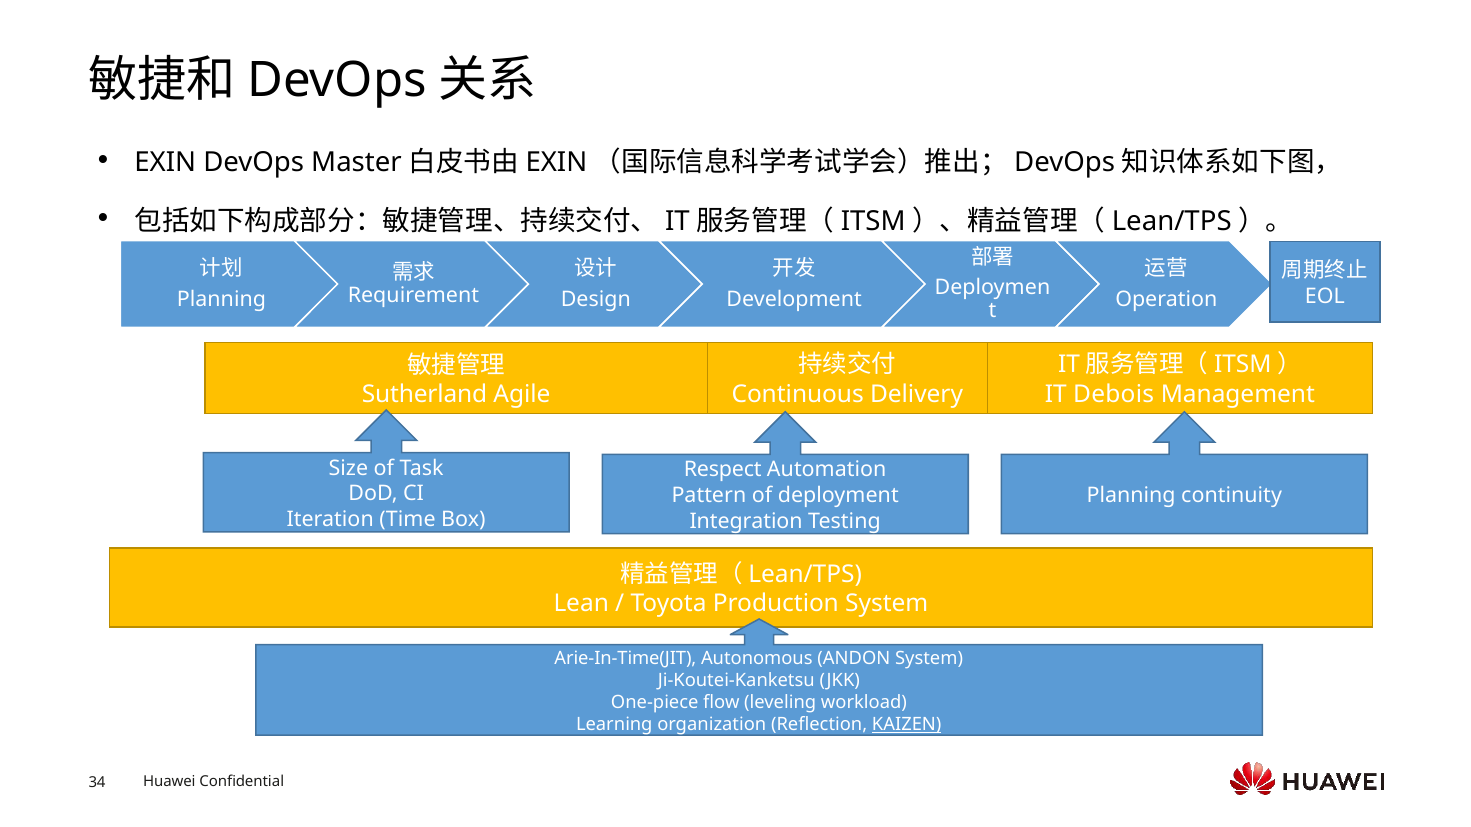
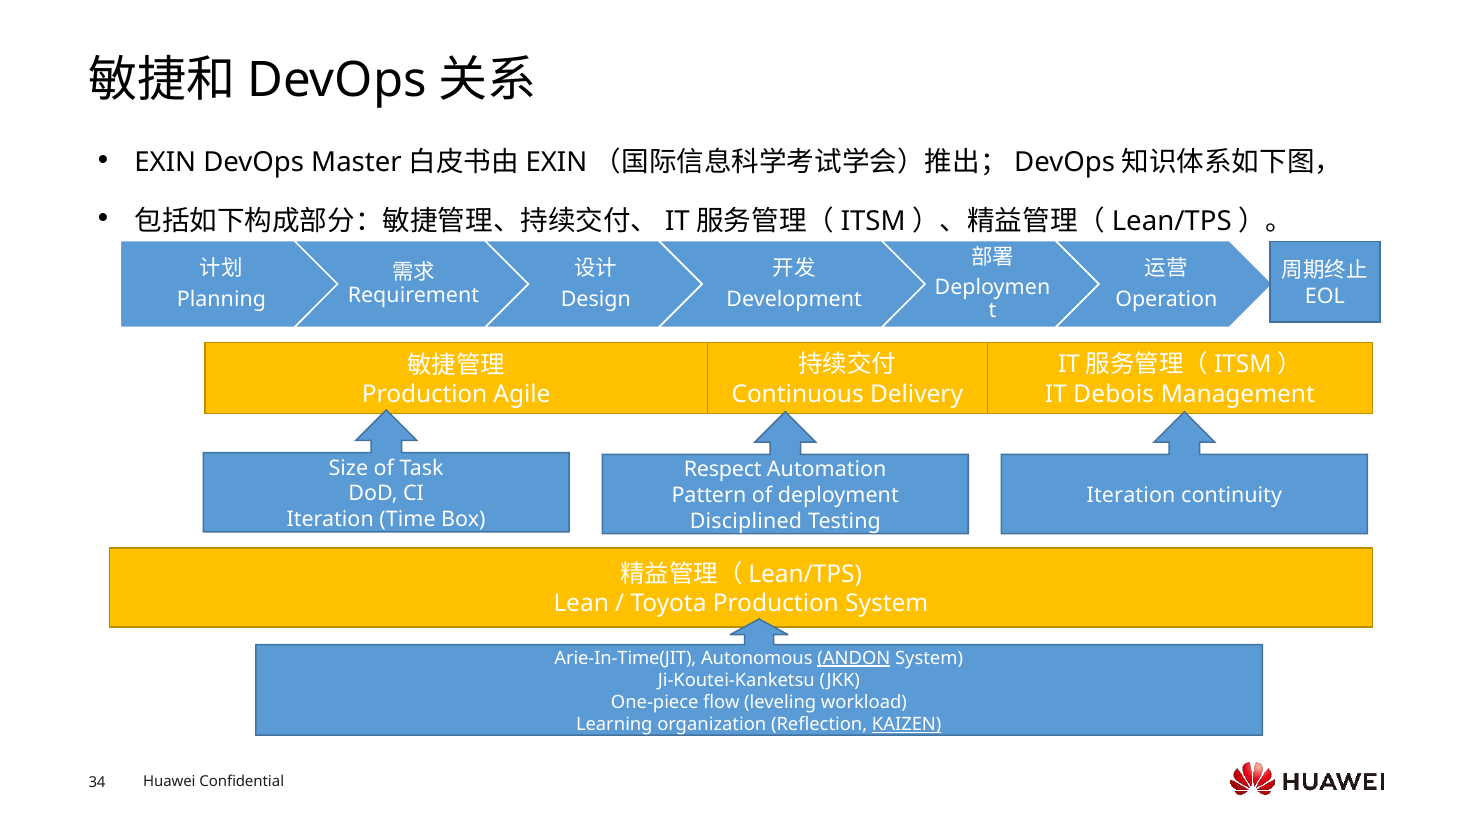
Sutherland at (425, 395): Sutherland -> Production
Planning at (1131, 496): Planning -> Iteration
Integration: Integration -> Disciplined
ANDON underline: none -> present
